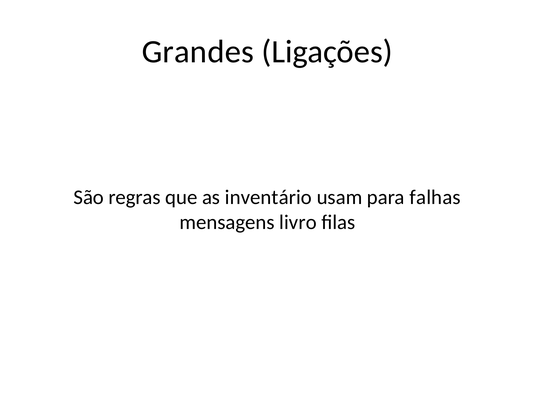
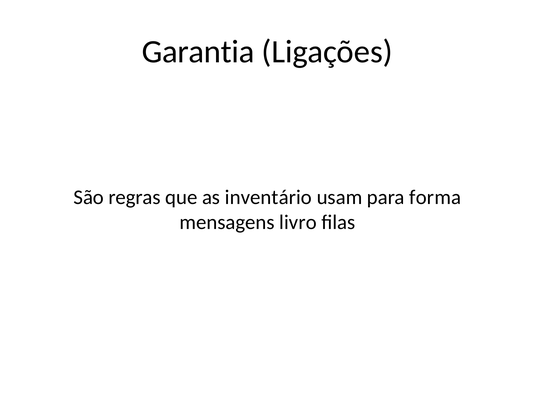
Grandes: Grandes -> Garantia
falhas: falhas -> forma
